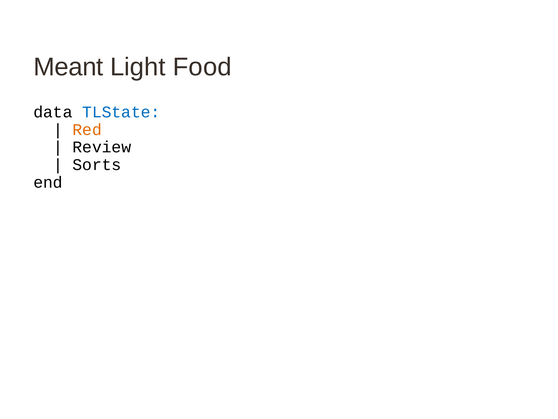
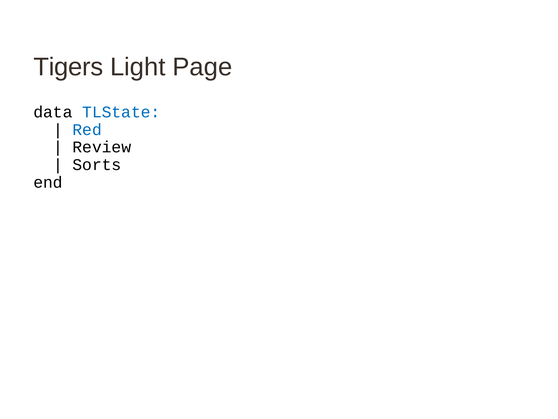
Meant: Meant -> Tigers
Food: Food -> Page
Red colour: orange -> blue
